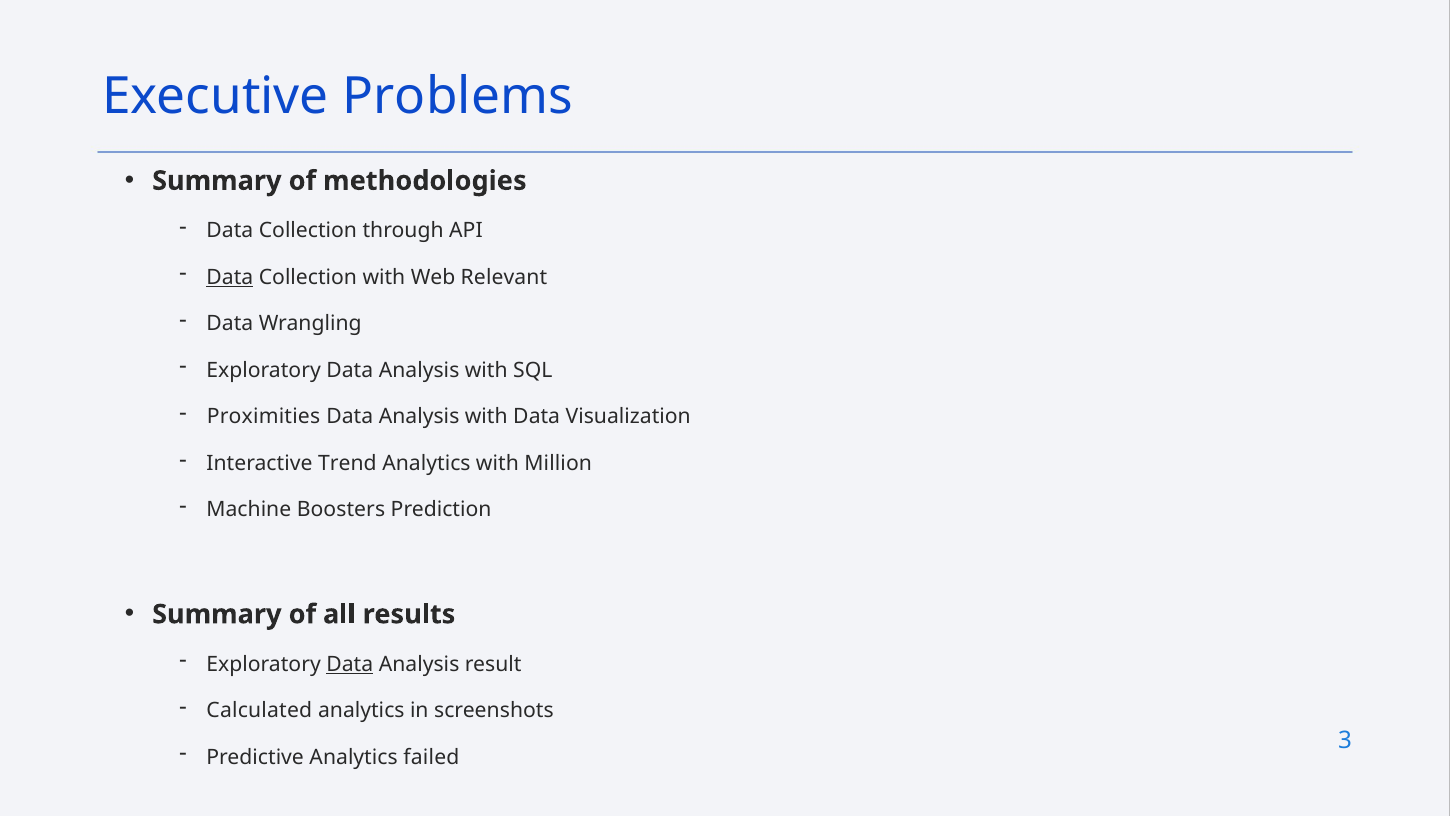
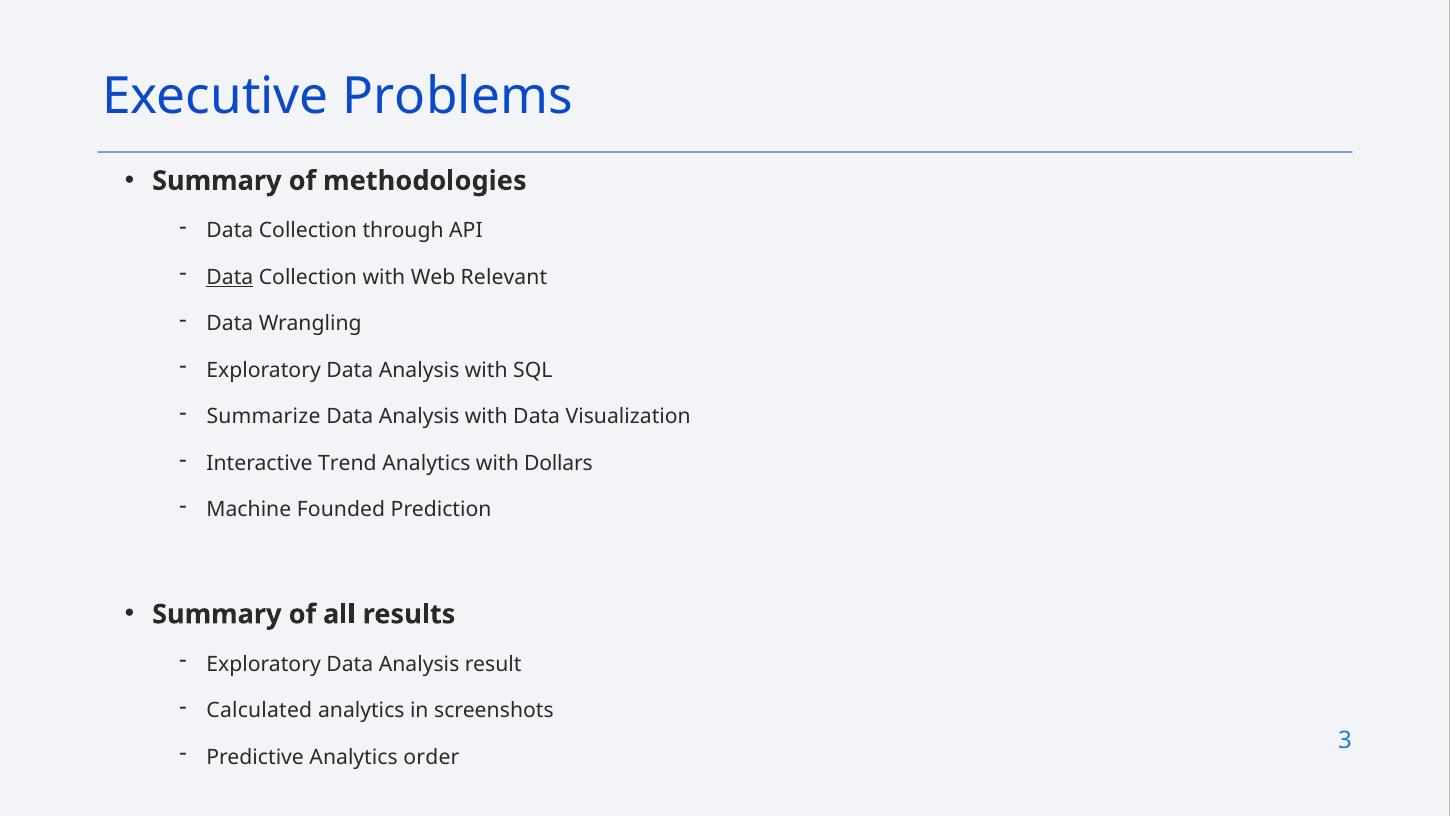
Proximities: Proximities -> Summarize
Million: Million -> Dollars
Boosters: Boosters -> Founded
Data at (350, 664) underline: present -> none
failed: failed -> order
